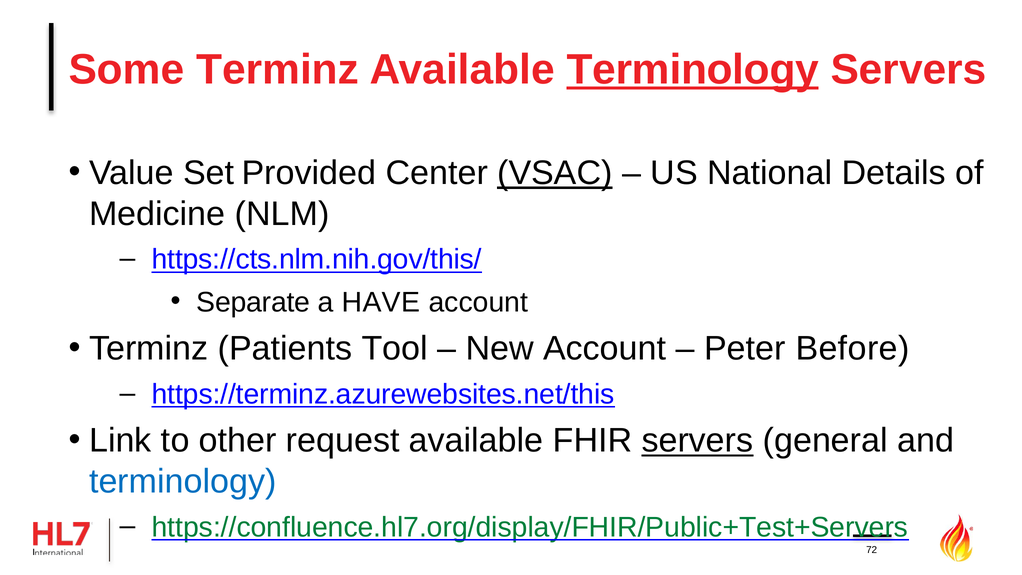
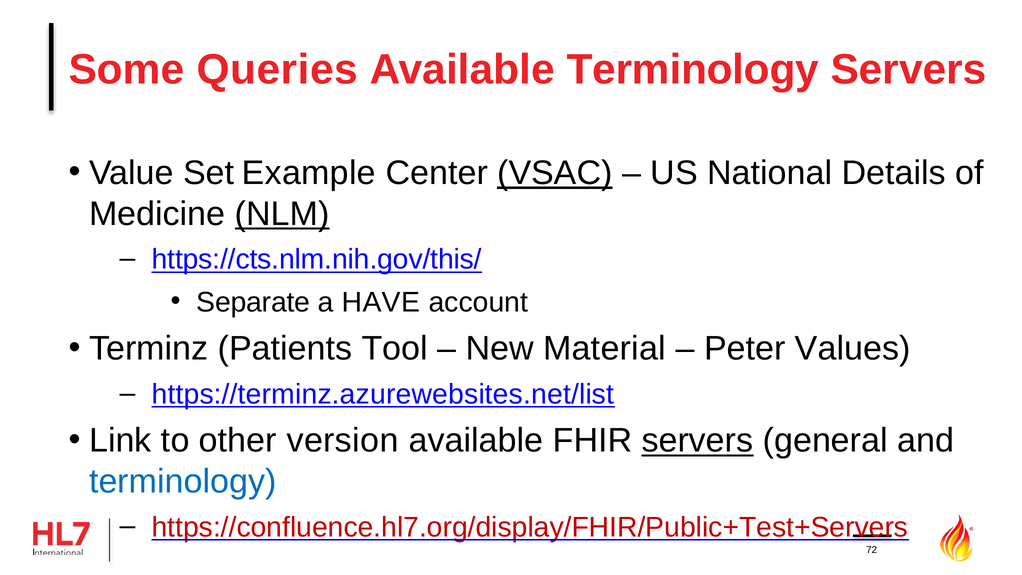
Some Terminz: Terminz -> Queries
Terminology at (693, 70) underline: present -> none
Provided: Provided -> Example
NLM underline: none -> present
New Account: Account -> Material
Before: Before -> Values
https://terminz.azurewebsites.net/this: https://terminz.azurewebsites.net/this -> https://terminz.azurewebsites.net/list
request: request -> version
https://confluence.hl7.org/display/FHIR/Public+Test+Servers colour: green -> red
